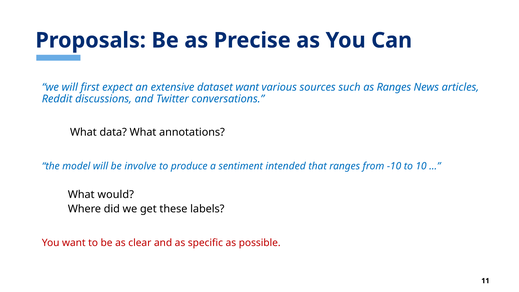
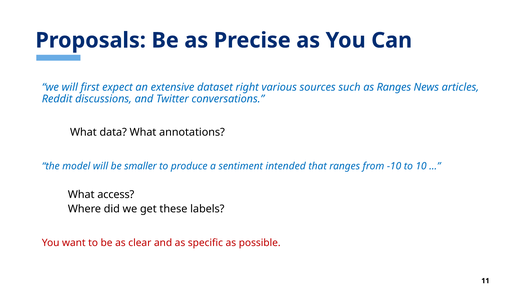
dataset want: want -> right
involve: involve -> smaller
would: would -> access
